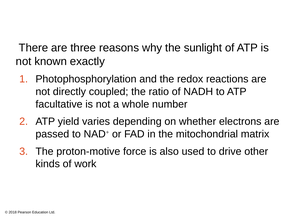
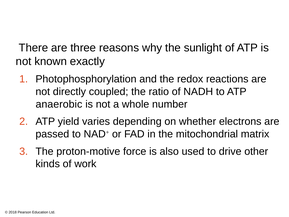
facultative: facultative -> anaerobic
